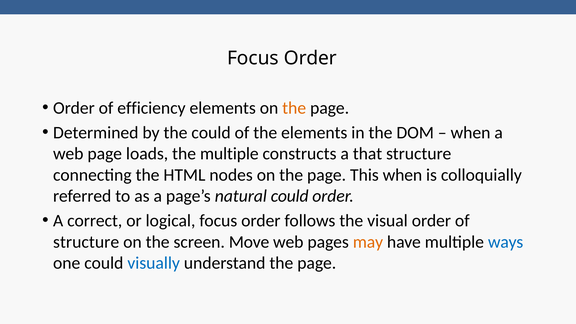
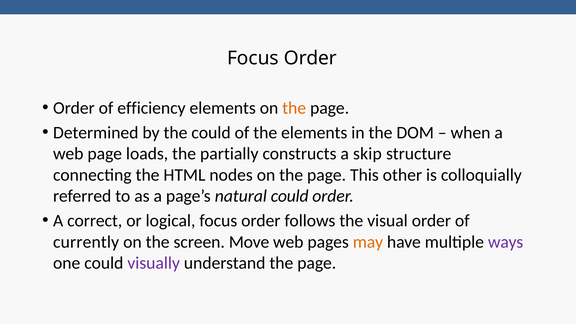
the multiple: multiple -> partially
that: that -> skip
This when: when -> other
structure at (86, 242): structure -> currently
ways colour: blue -> purple
visually colour: blue -> purple
